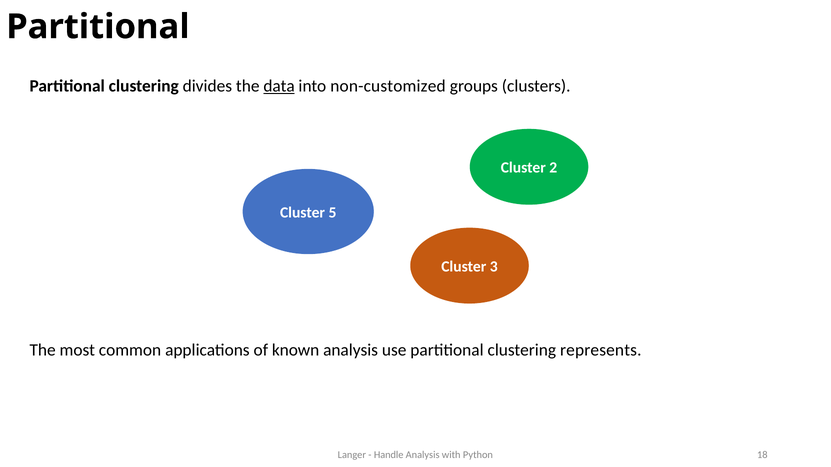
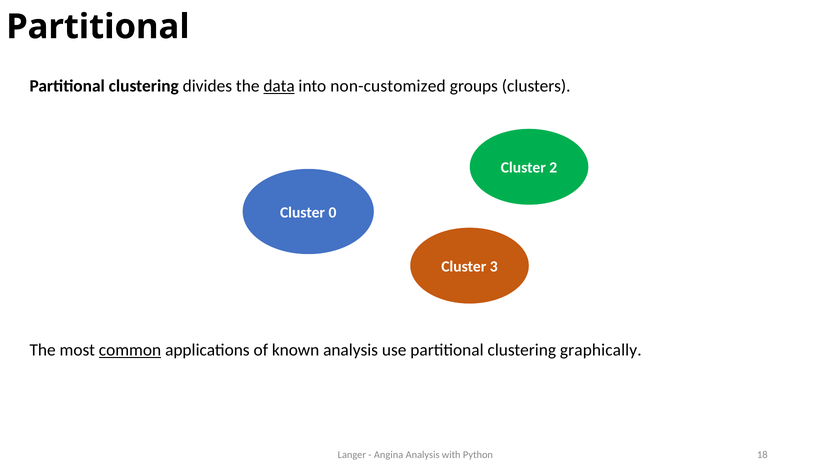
5: 5 -> 0
common underline: none -> present
represents: represents -> graphically
Handle: Handle -> Angina
